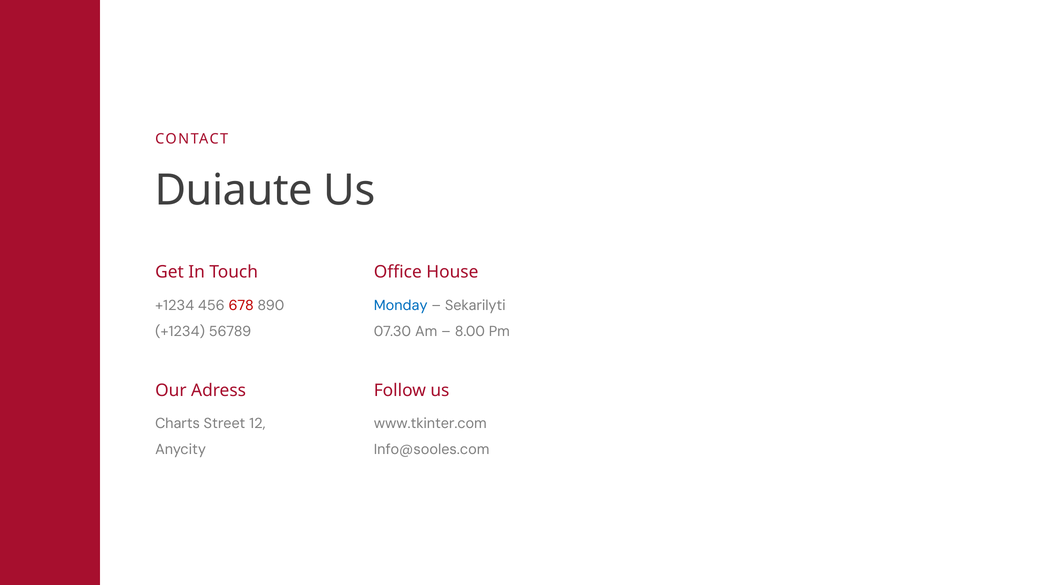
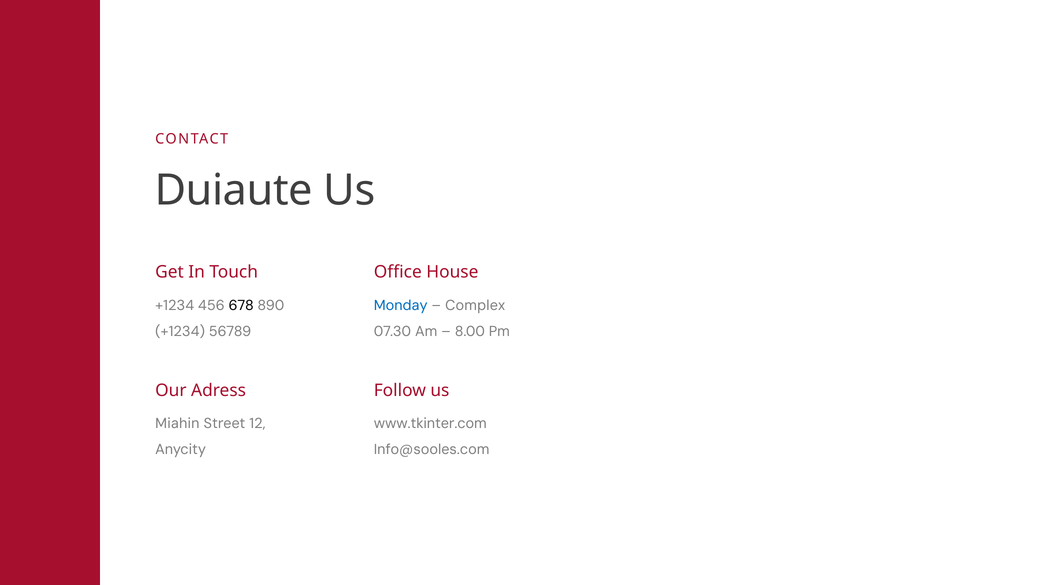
678 colour: red -> black
Sekarilyti: Sekarilyti -> Complex
Charts: Charts -> Miahin
